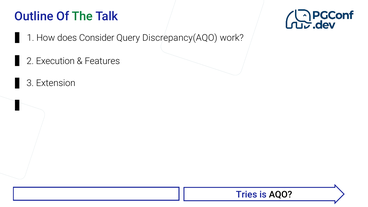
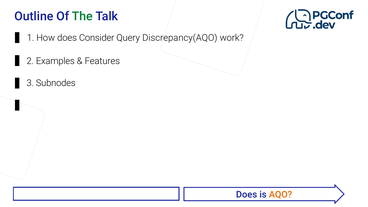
Execution: Execution -> Examples
Extension: Extension -> Subnodes
Tries at (247, 195): Tries -> Does
AQO colour: black -> orange
